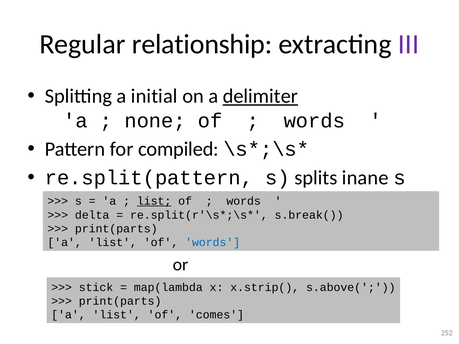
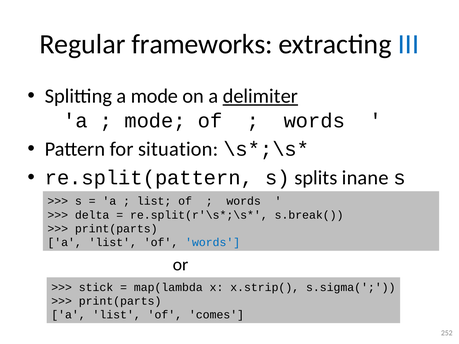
relationship: relationship -> frameworks
III colour: purple -> blue
a initial: initial -> mode
none at (155, 121): none -> mode
compiled: compiled -> situation
list at (154, 201) underline: present -> none
s.above(: s.above( -> s.sigma(
